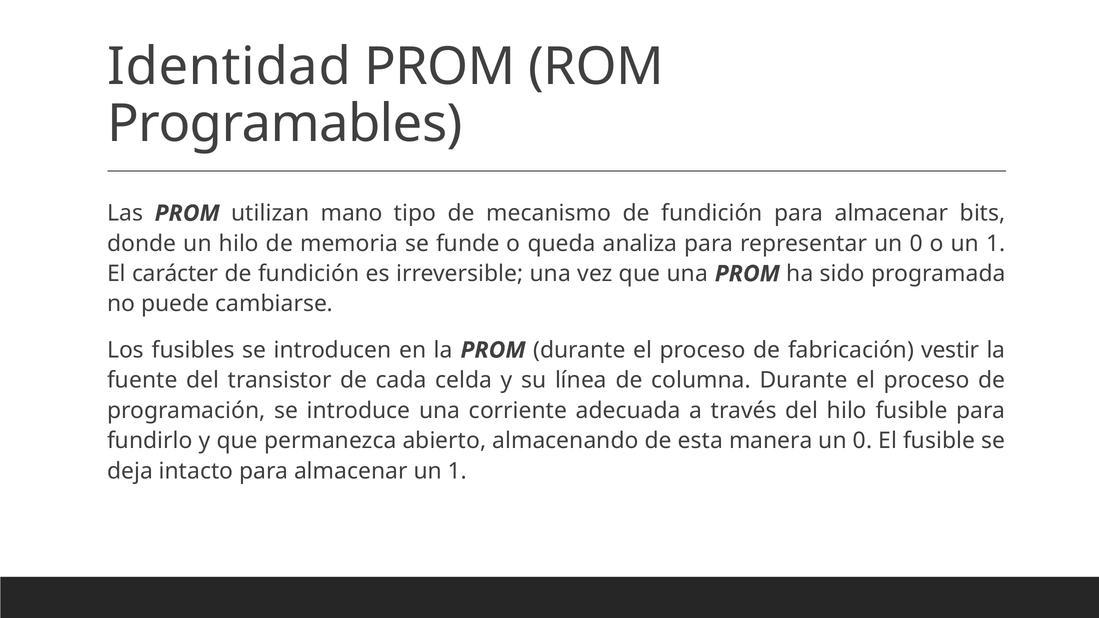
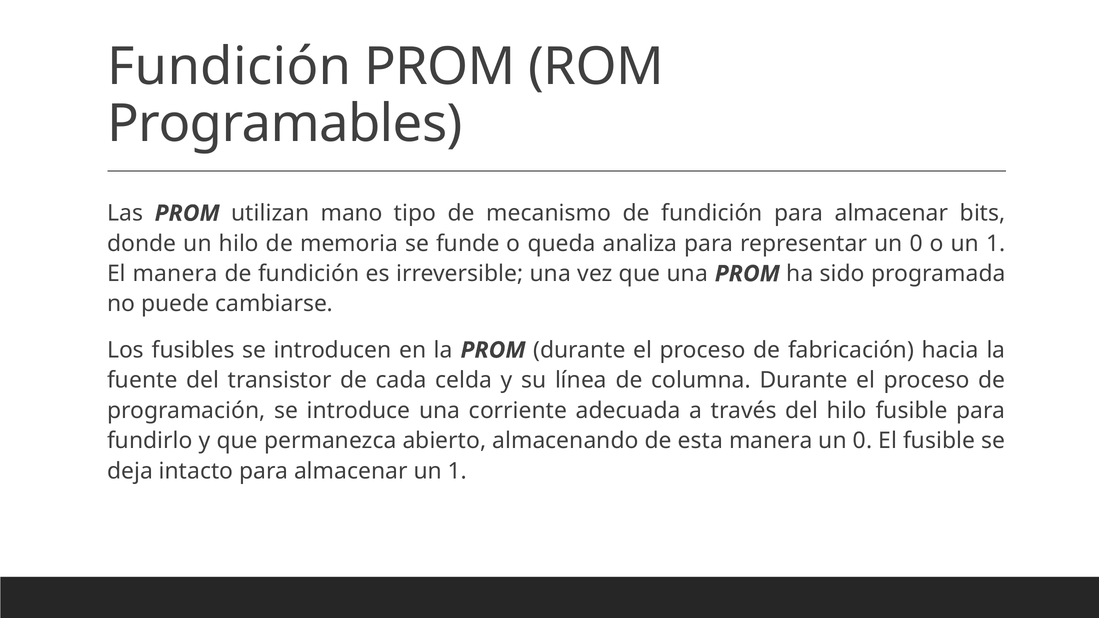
Identidad at (229, 67): Identidad -> Fundición
El carácter: carácter -> manera
vestir: vestir -> hacia
